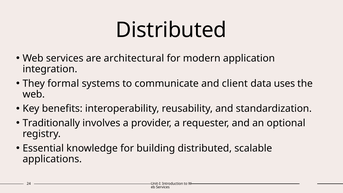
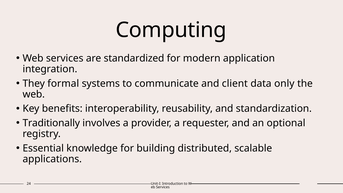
Distributed at (171, 30): Distributed -> Computing
architectural: architectural -> standardized
uses: uses -> only
